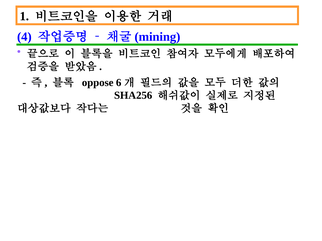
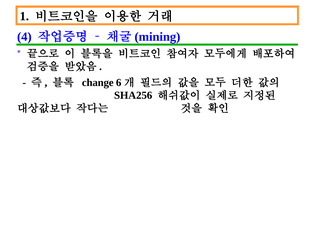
oppose: oppose -> change
